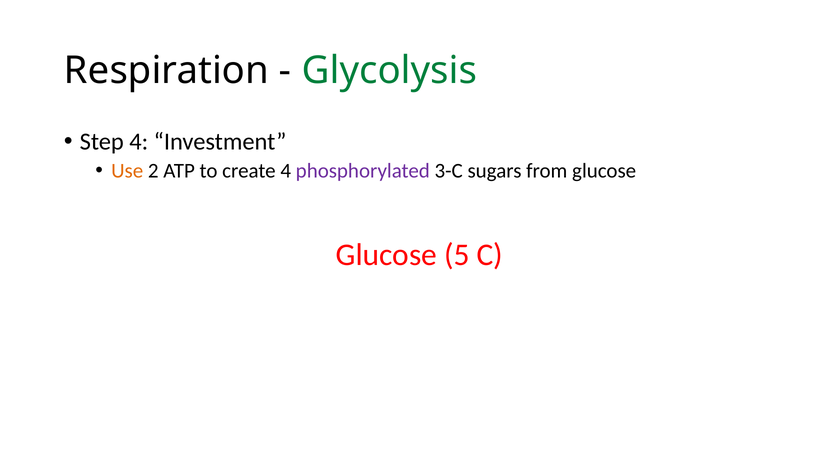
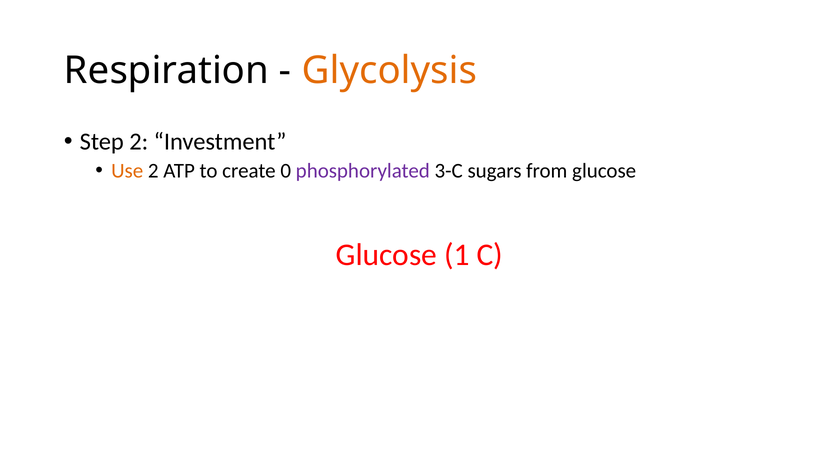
Glycolysis colour: green -> orange
Step 4: 4 -> 2
create 4: 4 -> 0
5: 5 -> 1
